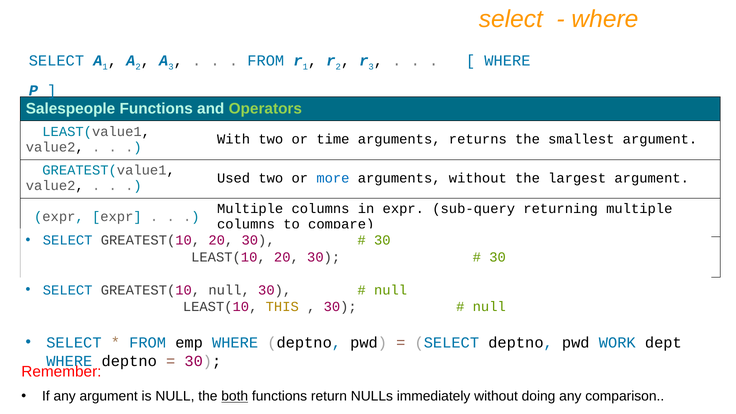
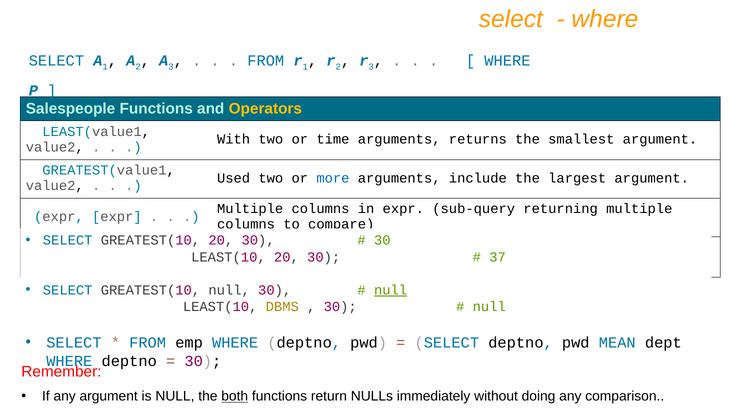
Operators colour: light green -> yellow
arguments without: without -> include
30 at (498, 257): 30 -> 37
null at (391, 290) underline: none -> present
THIS: THIS -> DBMS
WORK: WORK -> MEAN
